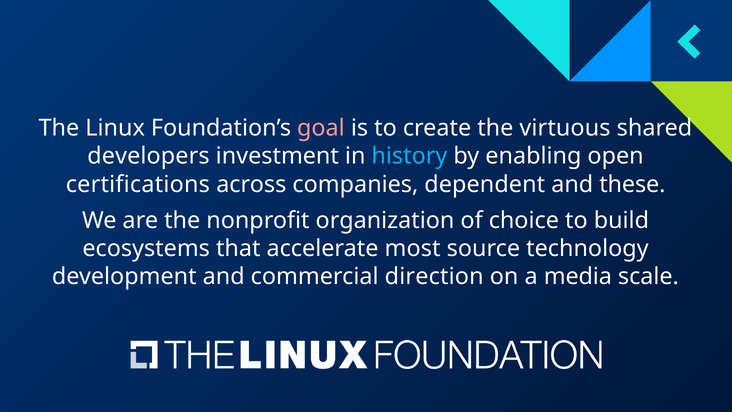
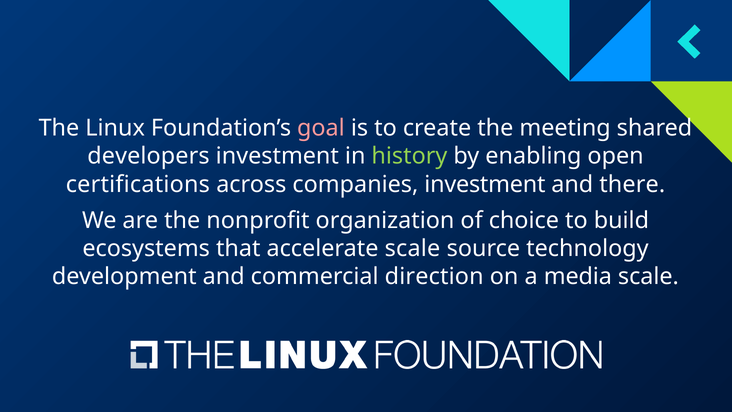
virtuous: virtuous -> meeting
history colour: light blue -> light green
companies dependent: dependent -> investment
these: these -> there
accelerate most: most -> scale
